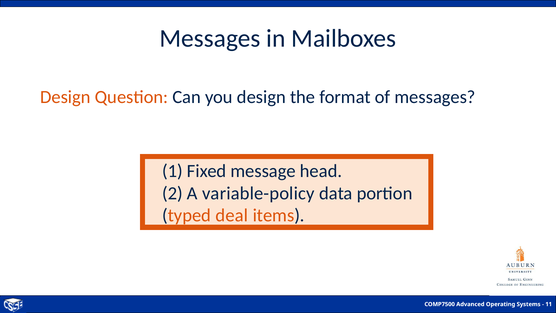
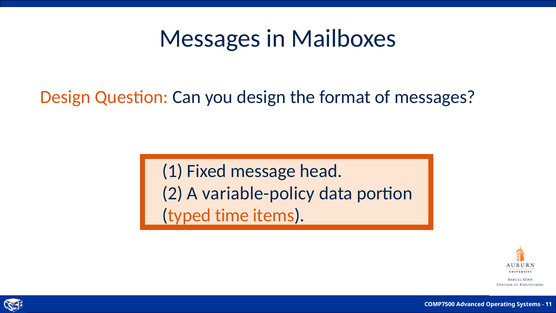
deal: deal -> time
